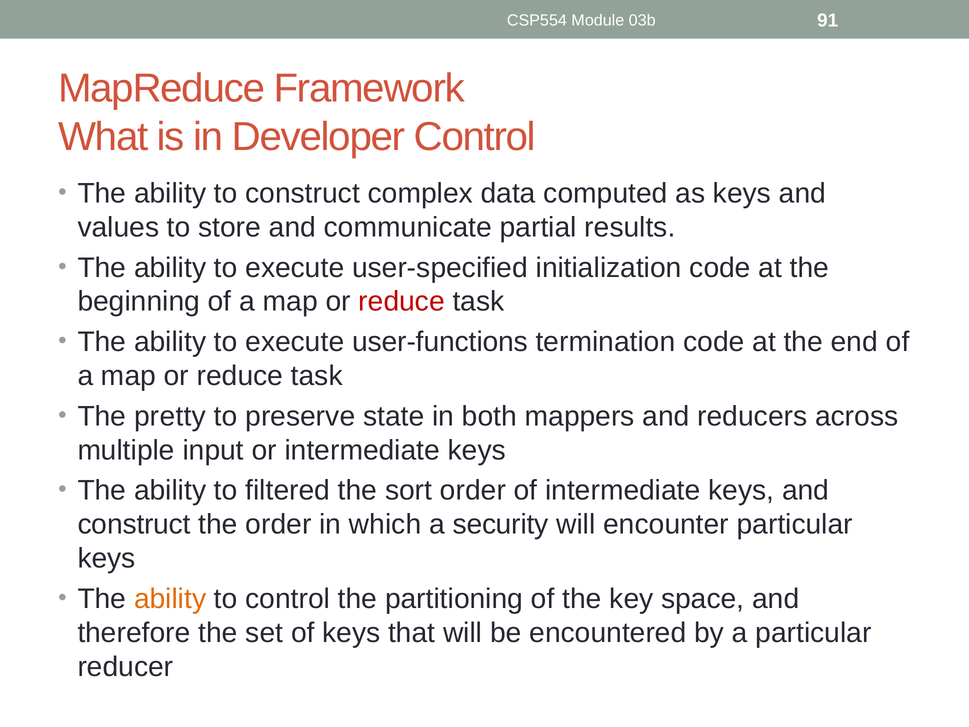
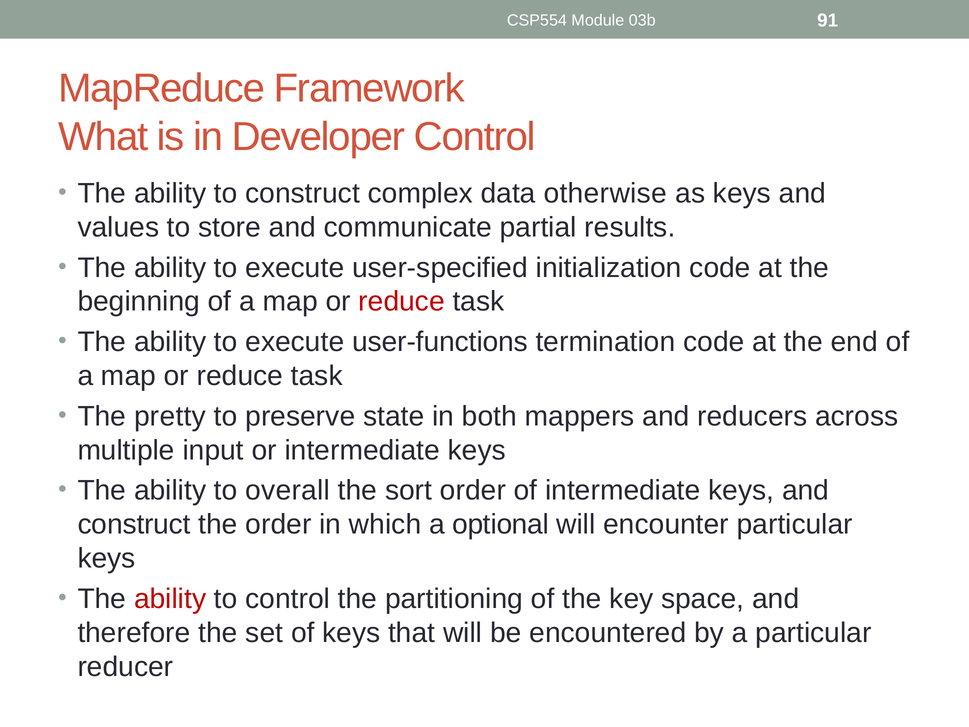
computed: computed -> otherwise
filtered: filtered -> overall
security: security -> optional
ability at (170, 599) colour: orange -> red
